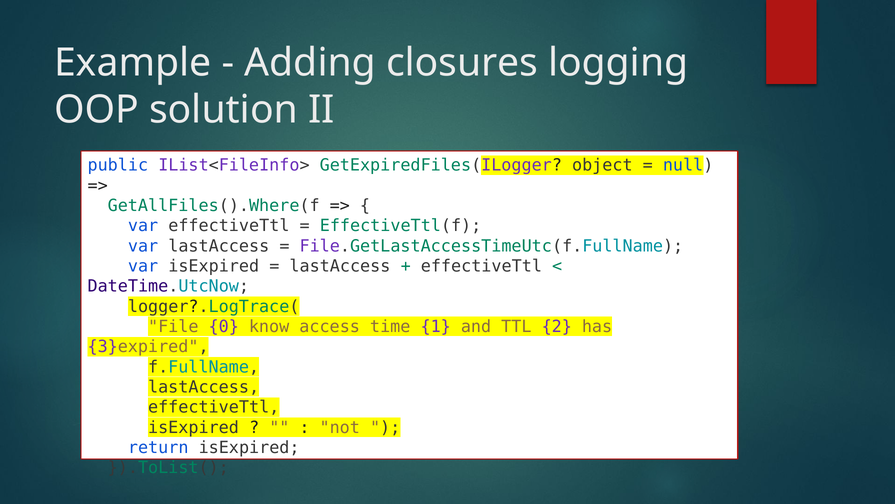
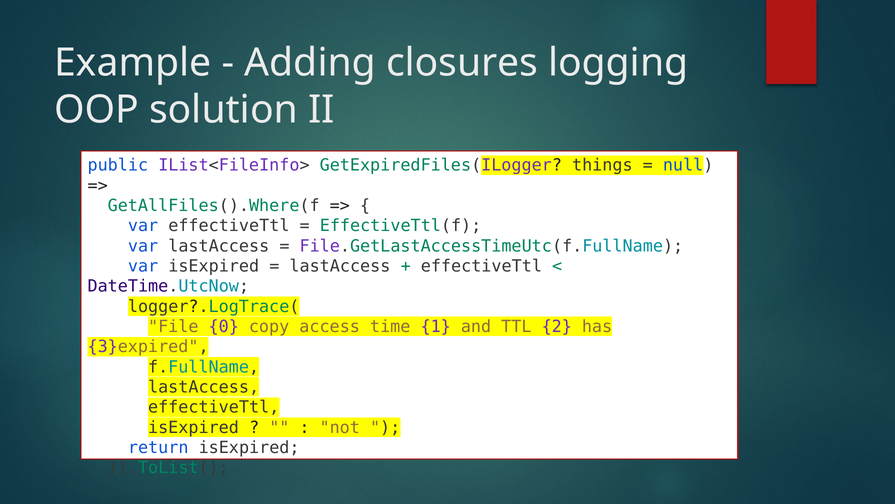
object: object -> things
know: know -> copy
